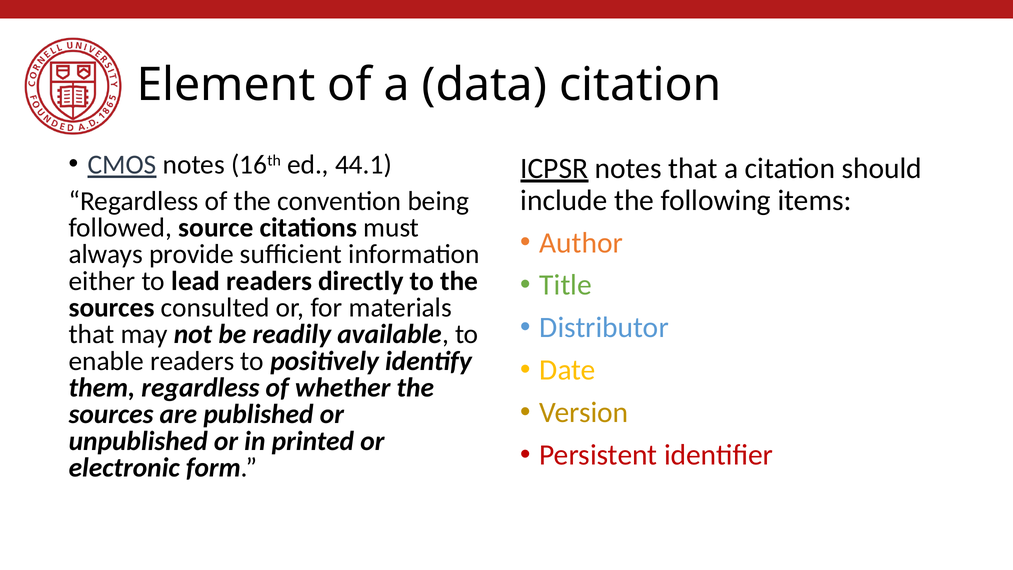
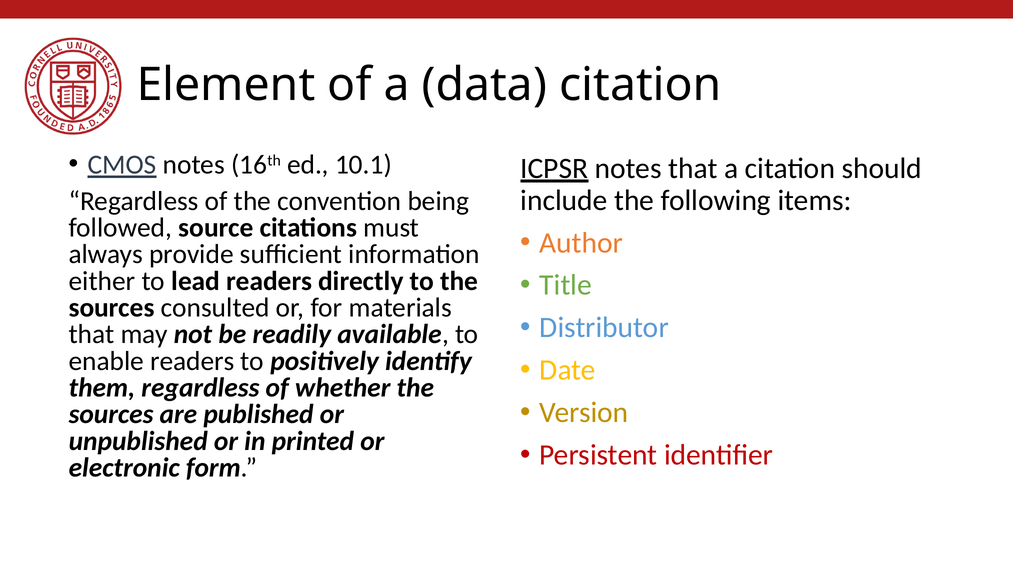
44.1: 44.1 -> 10.1
